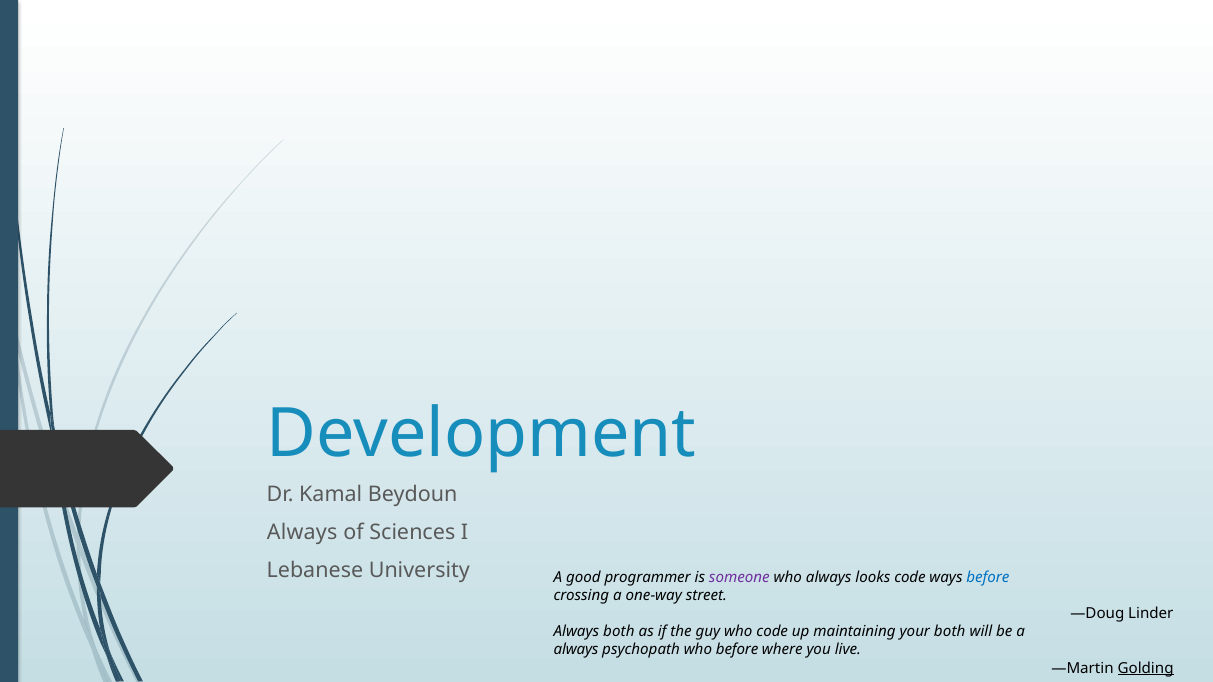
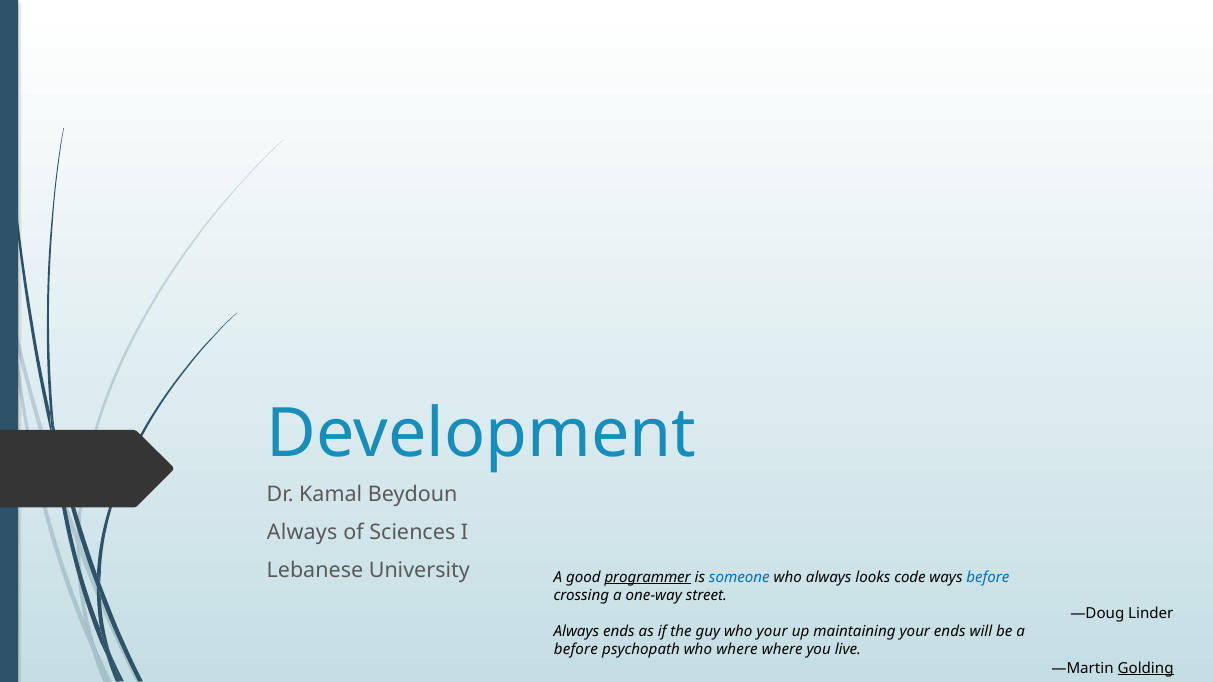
programmer underline: none -> present
someone colour: purple -> blue
Always both: both -> ends
who code: code -> your
your both: both -> ends
always at (576, 650): always -> before
who before: before -> where
